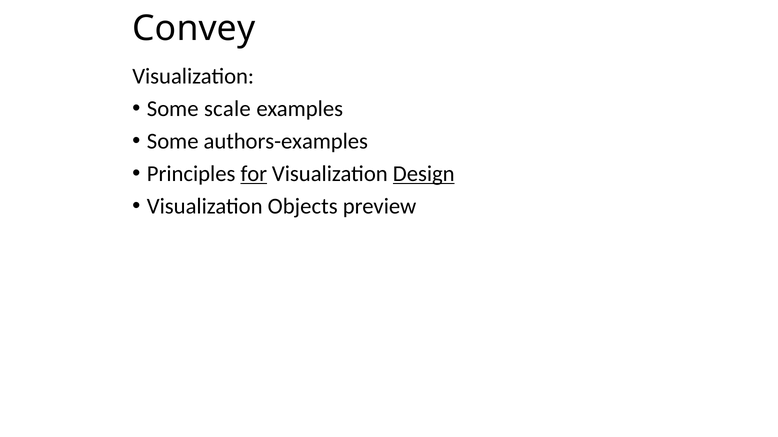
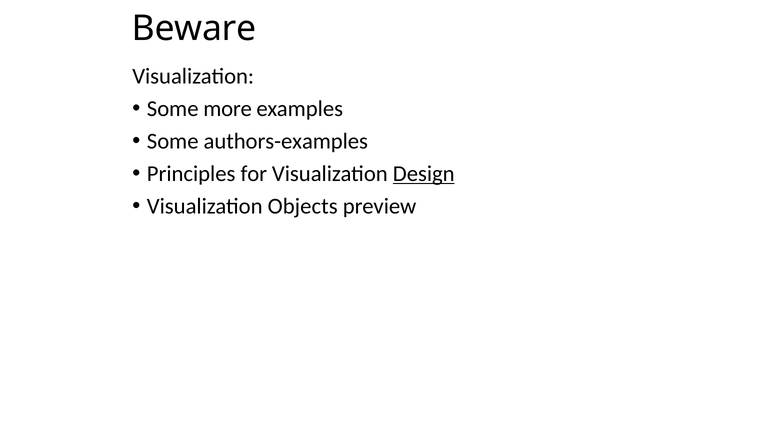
Convey: Convey -> Beware
scale: scale -> more
for underline: present -> none
